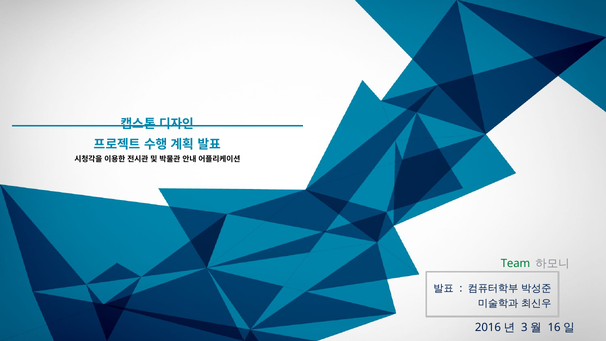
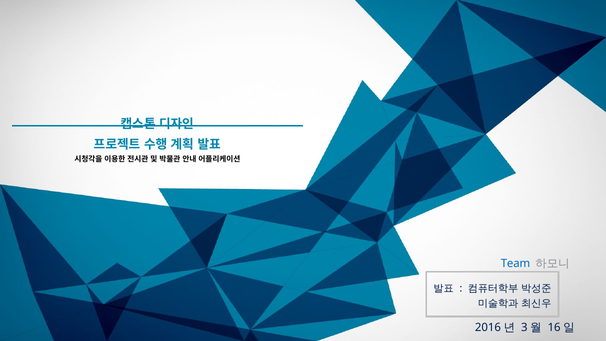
Team colour: green -> blue
